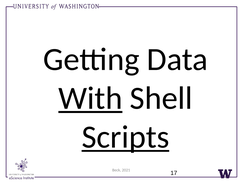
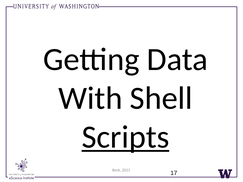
With underline: present -> none
